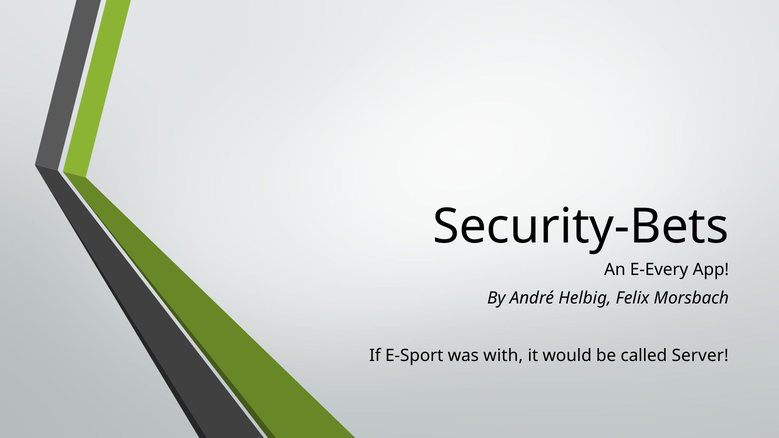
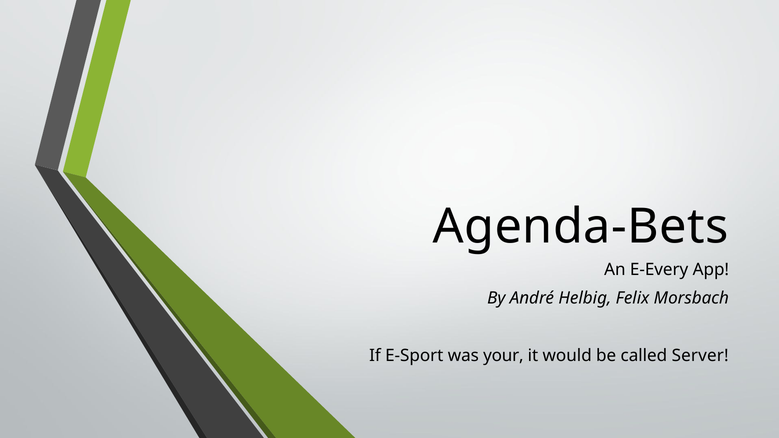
Security-Bets: Security-Bets -> Agenda-Bets
with: with -> your
